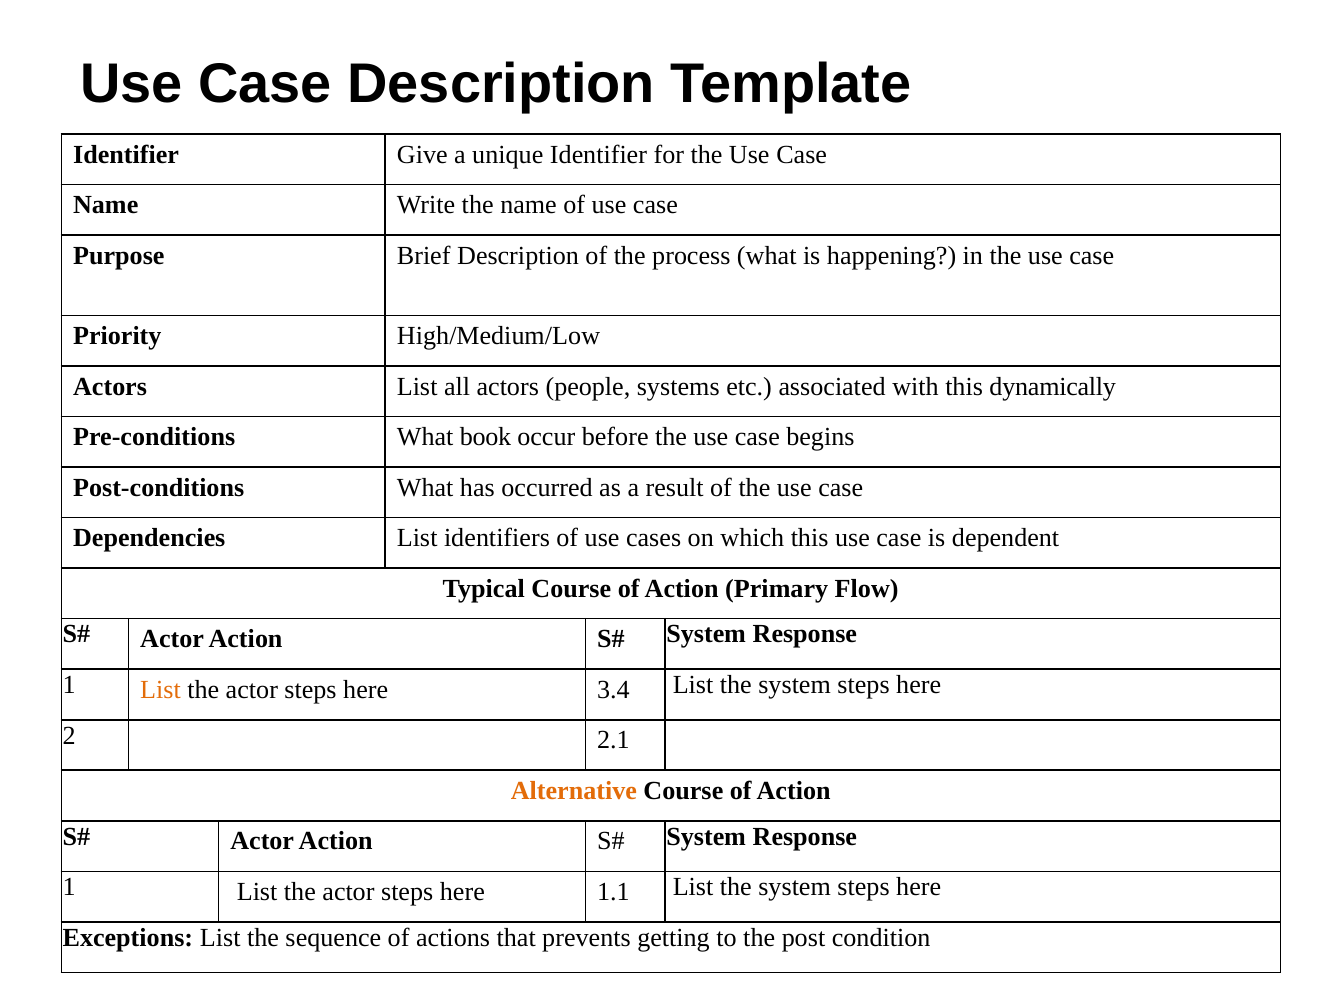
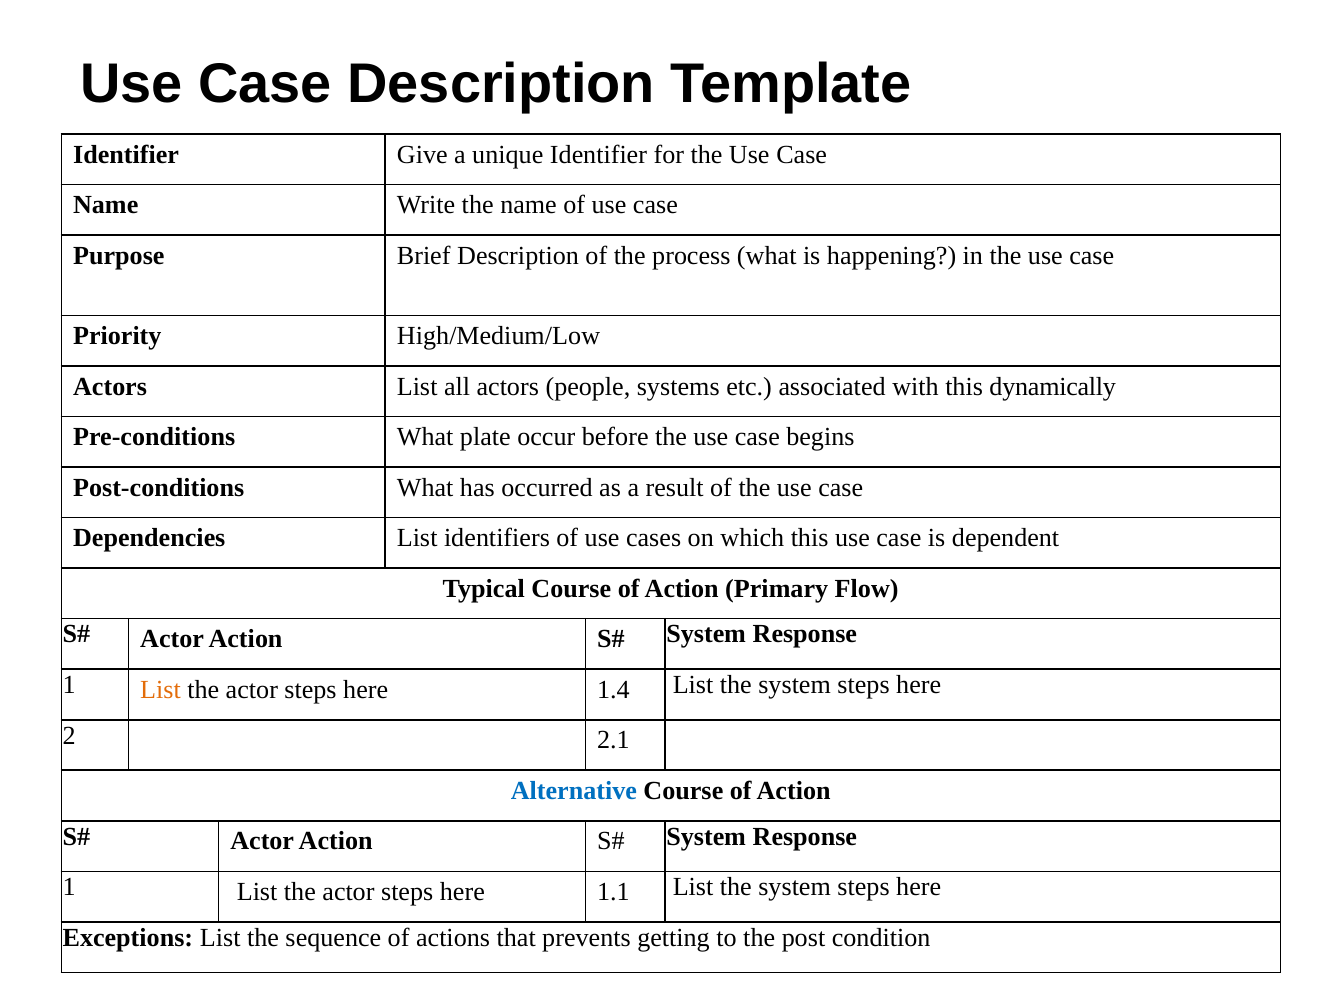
book: book -> plate
3.4: 3.4 -> 1.4
Alternative colour: orange -> blue
